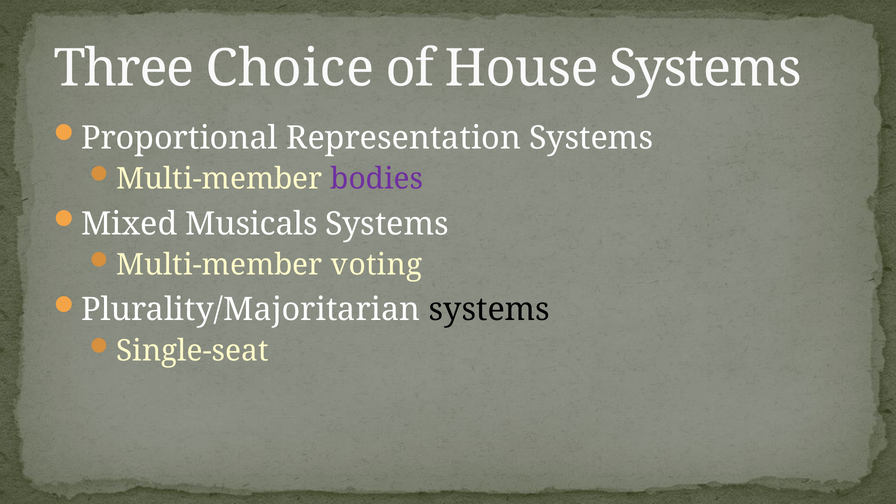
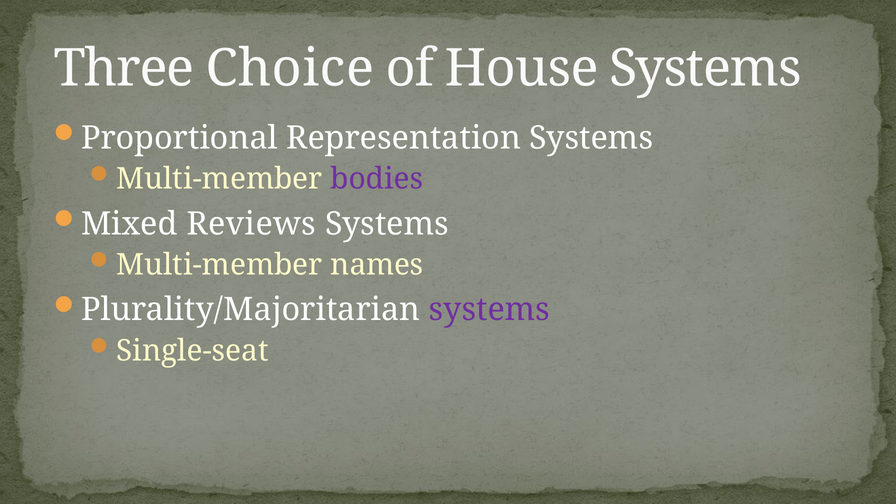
Musicals: Musicals -> Reviews
voting: voting -> names
systems at (489, 310) colour: black -> purple
